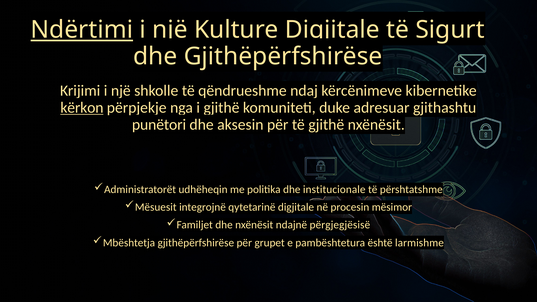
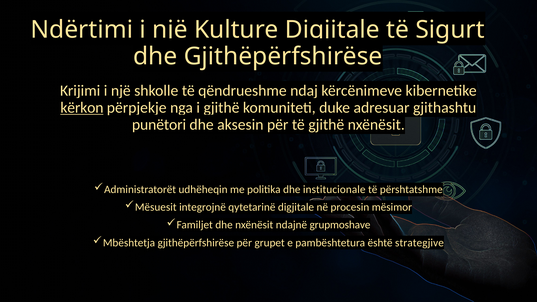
Ndërtimi underline: present -> none
përgjegjësisë: përgjegjësisë -> grupmoshave
larmishme: larmishme -> strategjive
